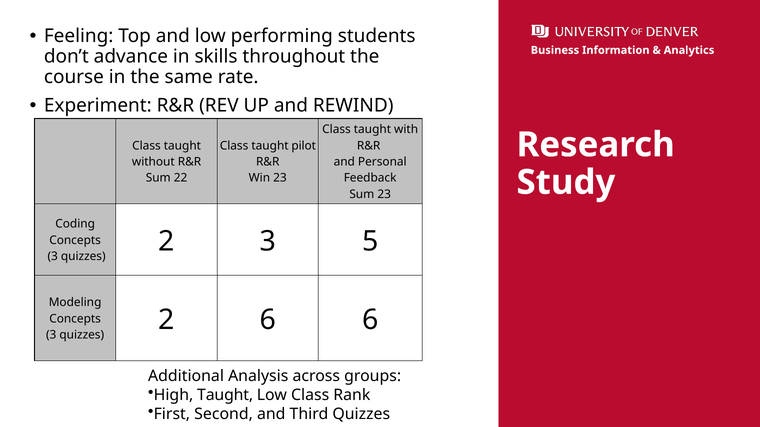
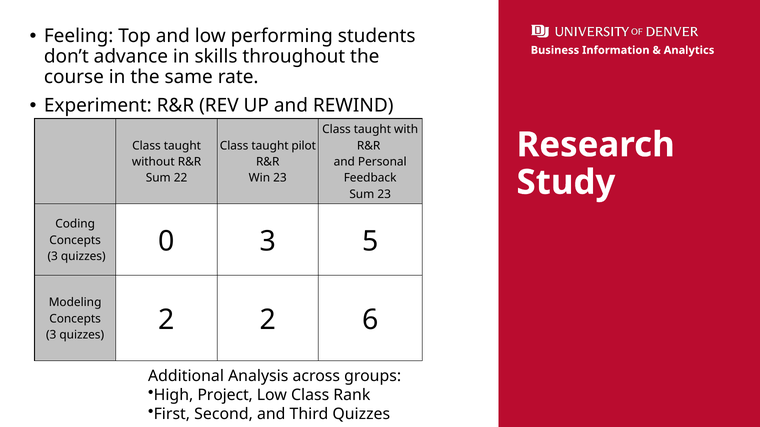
2 at (167, 241): 2 -> 0
2 6: 6 -> 2
High Taught: Taught -> Project
